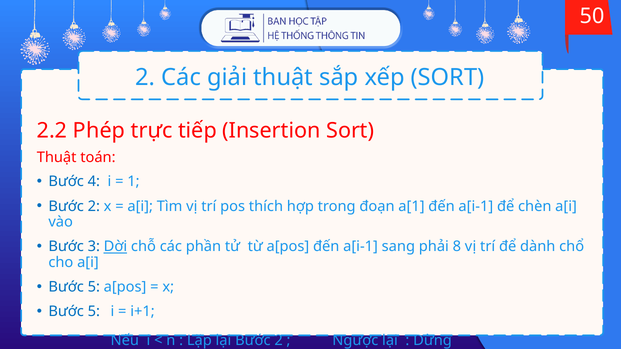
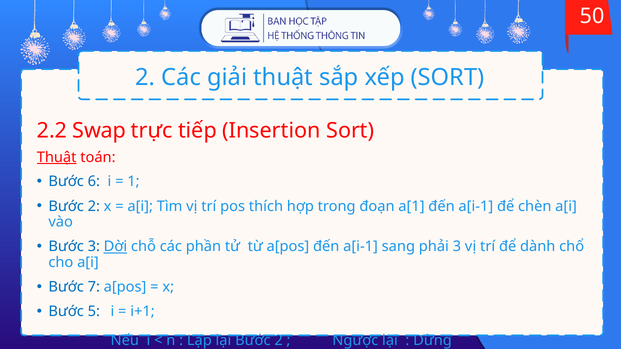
Phép: Phép -> Swap
Thuật at (57, 157) underline: none -> present
4: 4 -> 6
phải 8: 8 -> 3
5 at (94, 287): 5 -> 7
